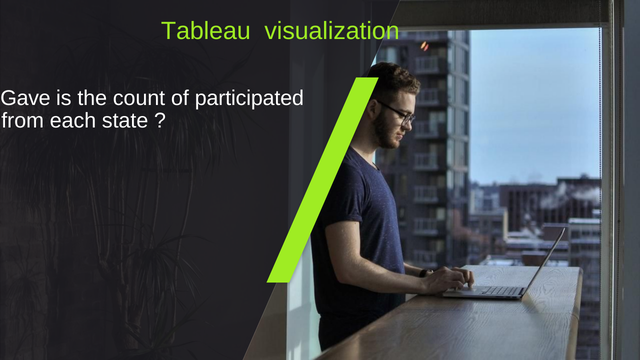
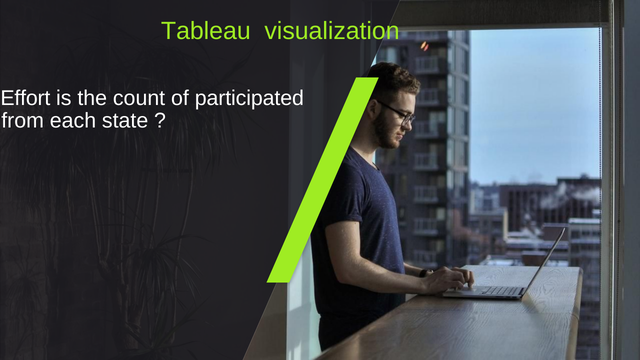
Gave: Gave -> Effort
